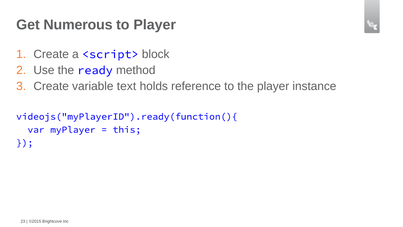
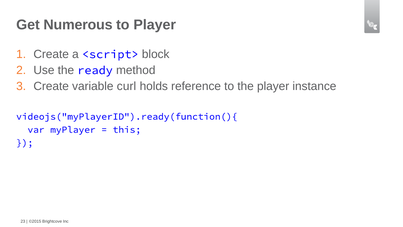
text: text -> curl
